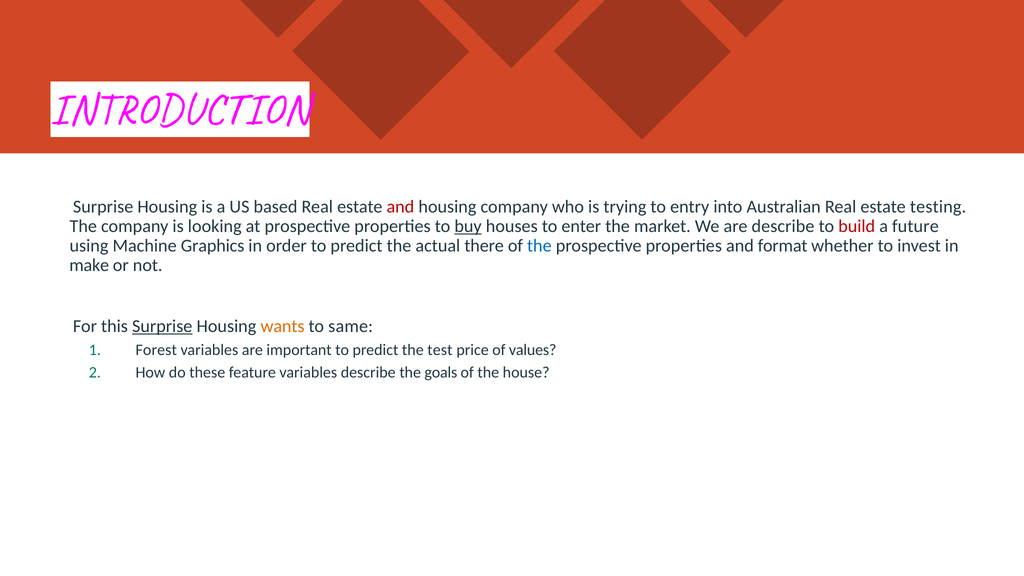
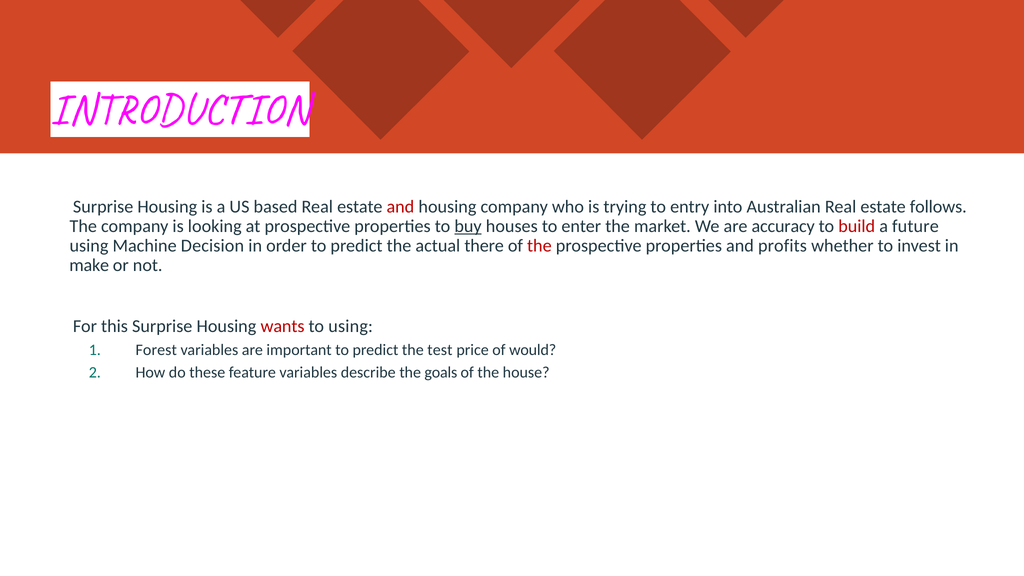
testing: testing -> follows
are describe: describe -> accuracy
Graphics: Graphics -> Decision
the at (539, 246) colour: blue -> red
format: format -> profits
Surprise underline: present -> none
wants colour: orange -> red
to same: same -> using
values: values -> would
